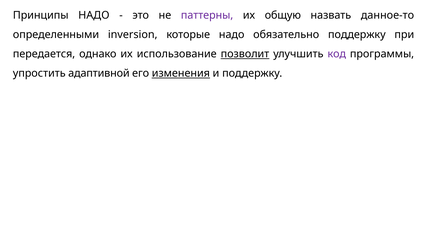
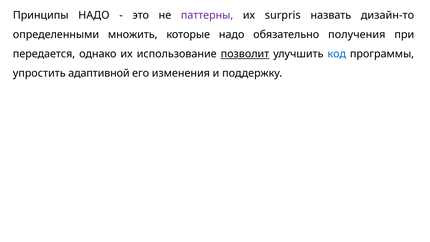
общую: общую -> surpris
данное-то: данное-то -> дизайн-то
inversion: inversion -> множить
обязательно поддержку: поддержку -> получения
код colour: purple -> blue
изменения underline: present -> none
